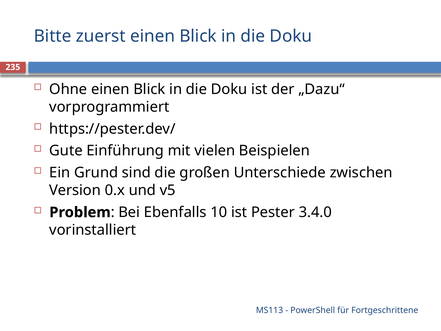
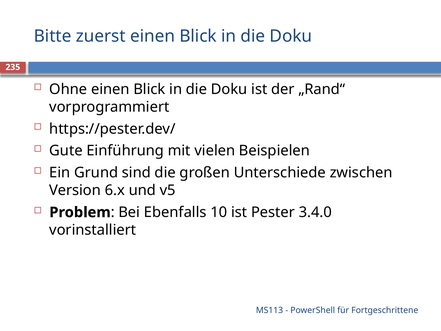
„Dazu“: „Dazu“ -> „Rand“
0.x: 0.x -> 6.x
